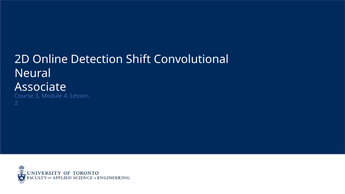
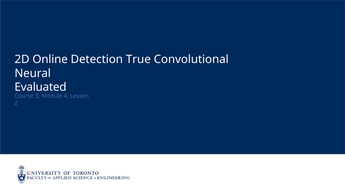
Shift: Shift -> True
Associate: Associate -> Evaluated
